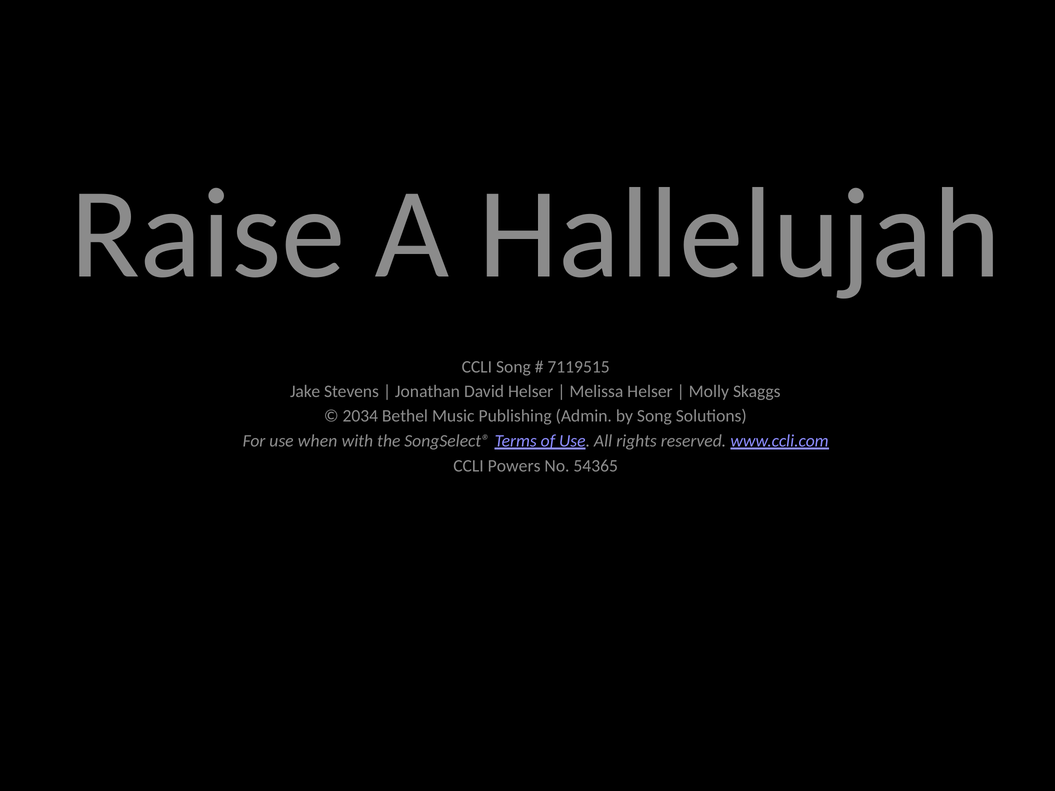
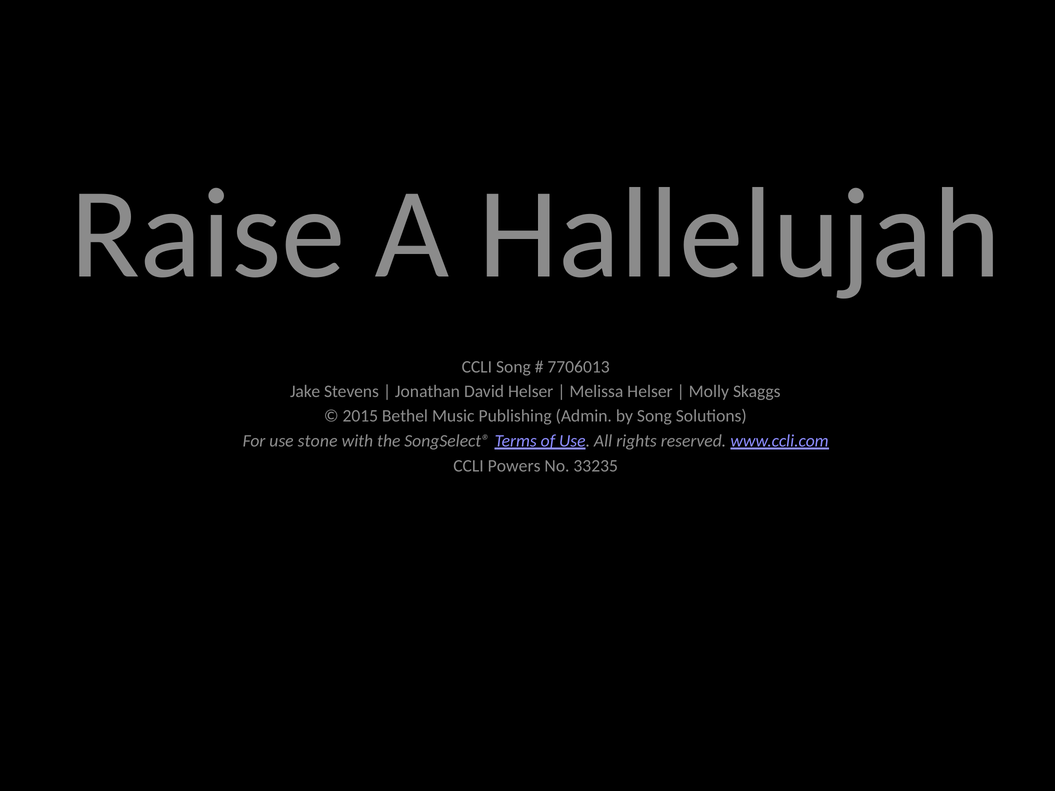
7119515: 7119515 -> 7706013
2034: 2034 -> 2015
when: when -> stone
54365: 54365 -> 33235
